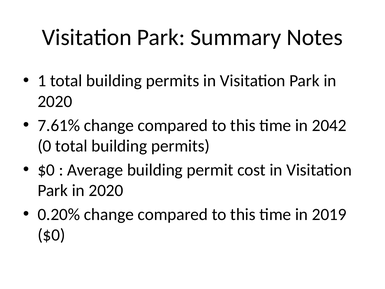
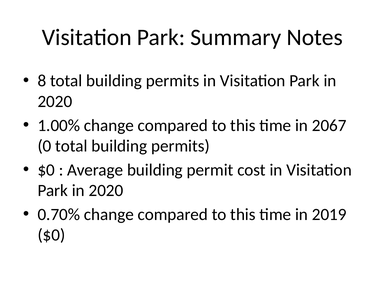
1: 1 -> 8
7.61%: 7.61% -> 1.00%
2042: 2042 -> 2067
0.20%: 0.20% -> 0.70%
